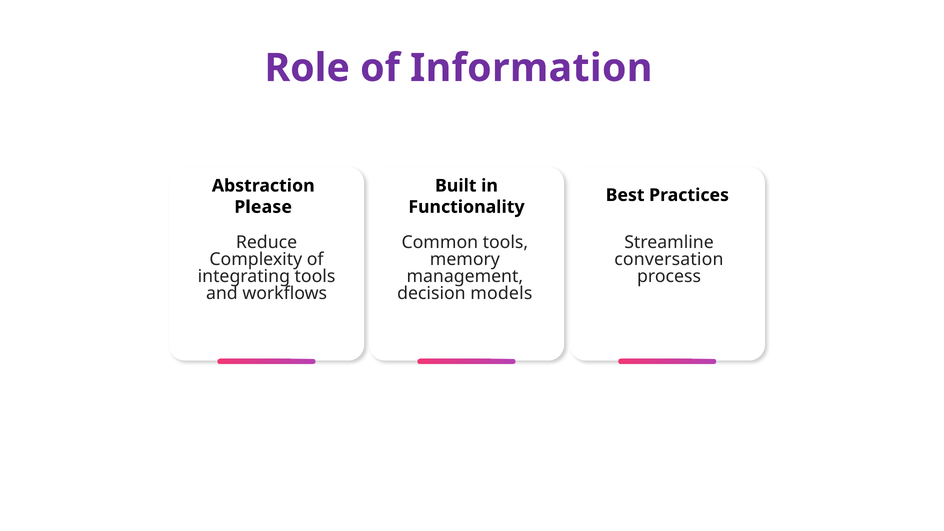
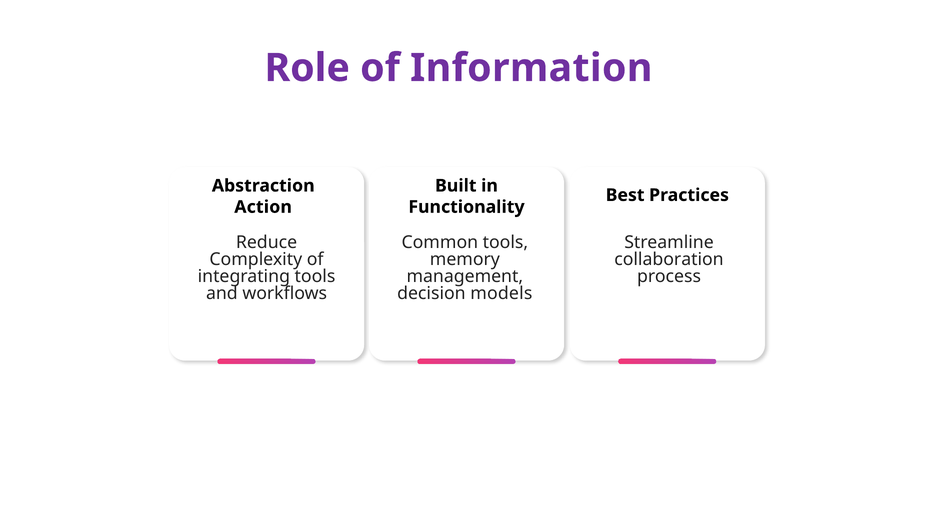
Please: Please -> Action
conversation: conversation -> collaboration
